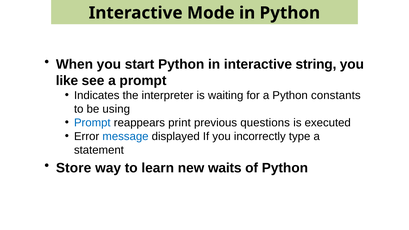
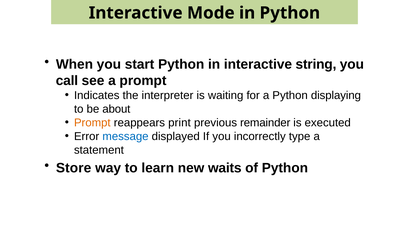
like: like -> call
constants: constants -> displaying
using: using -> about
Prompt at (92, 123) colour: blue -> orange
questions: questions -> remainder
